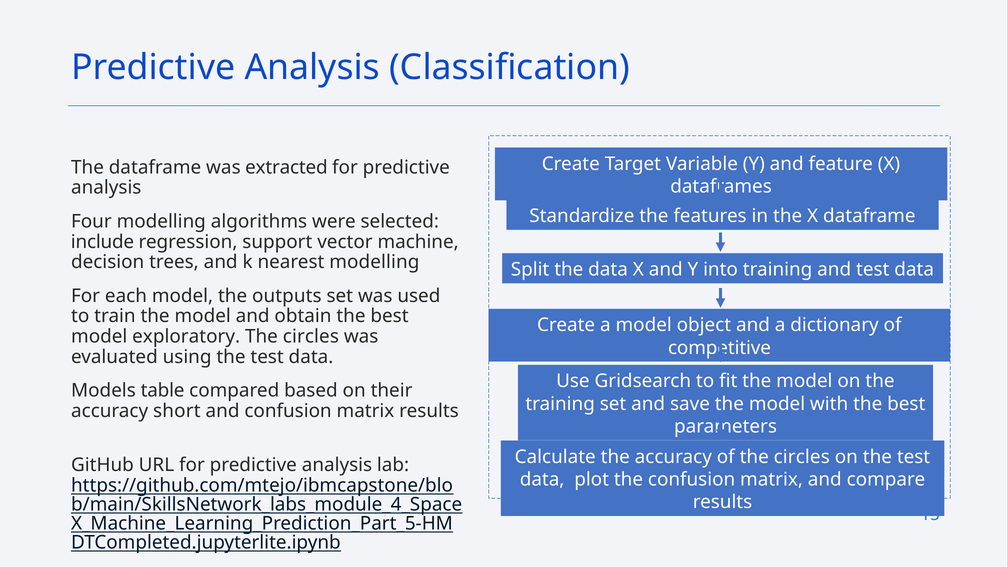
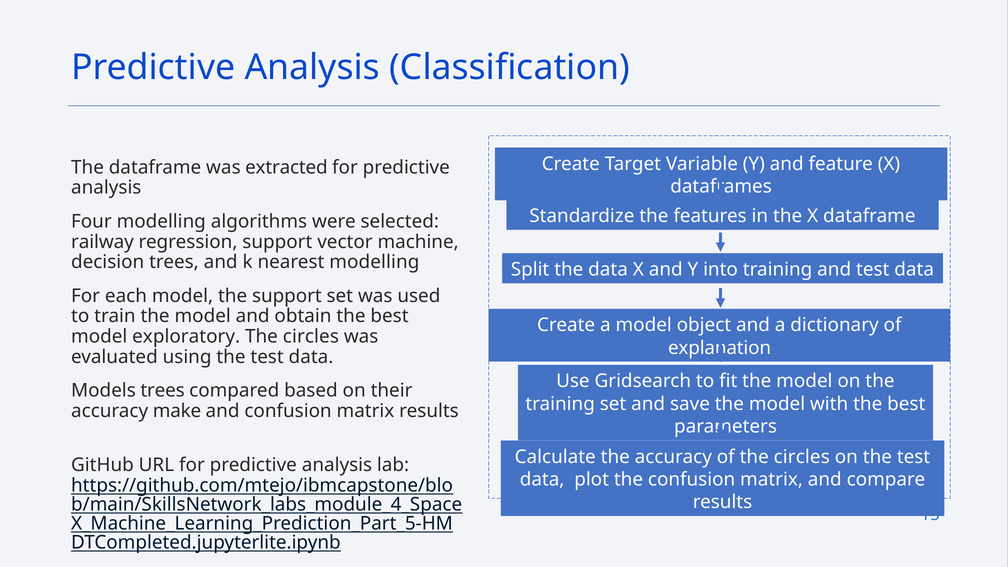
include: include -> railway
the outputs: outputs -> support
competitive: competitive -> explanation
Models table: table -> trees
short: short -> make
